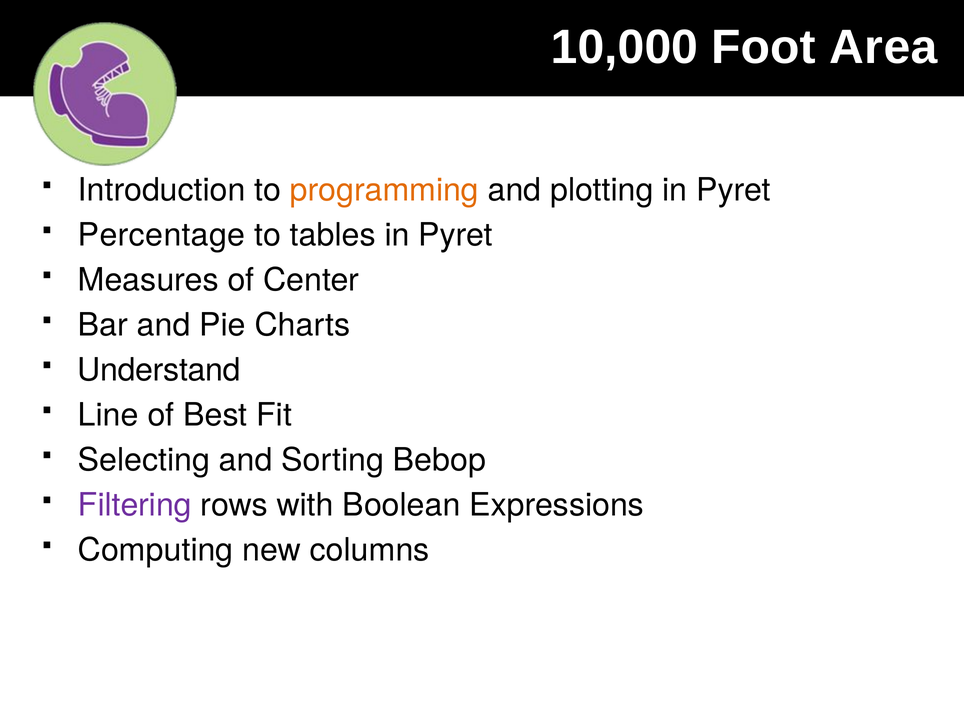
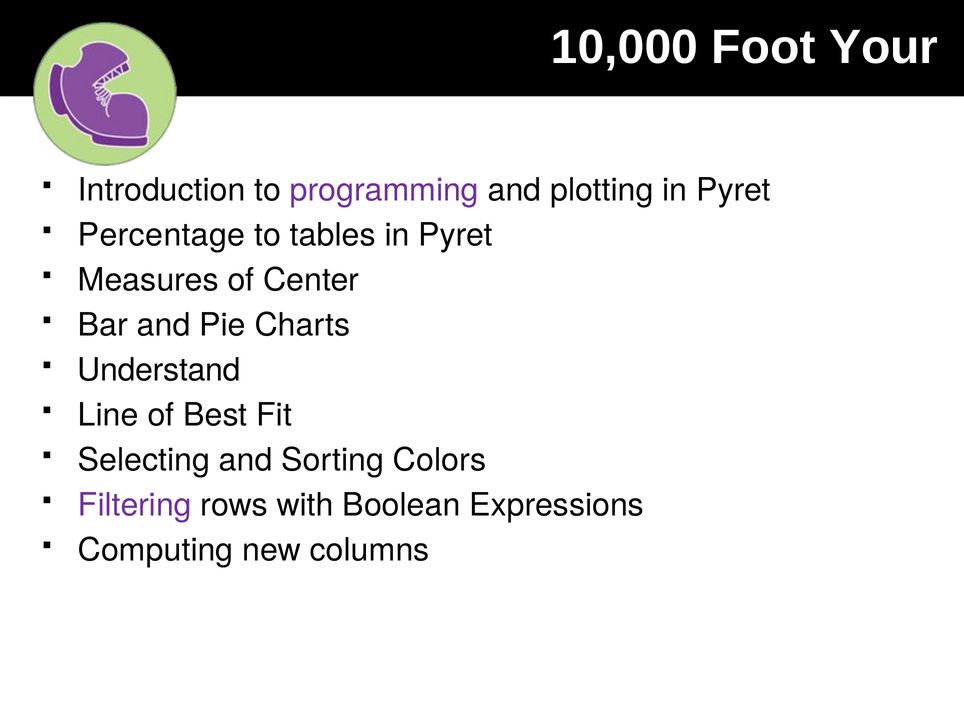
Area: Area -> Your
programming colour: orange -> purple
Bebop: Bebop -> Colors
